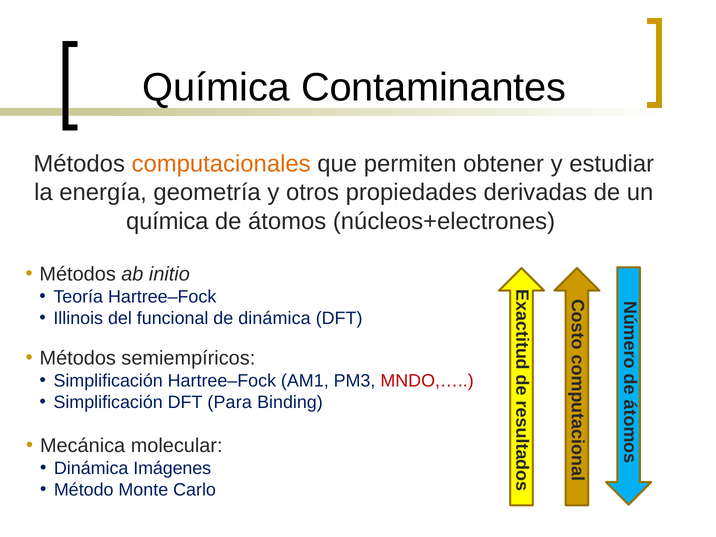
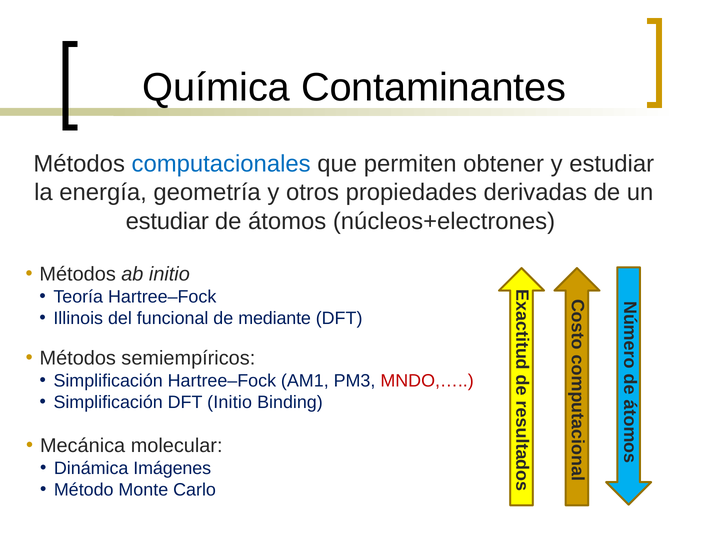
computacionales colour: orange -> blue
química at (167, 221): química -> estudiar
de dinámica: dinámica -> mediante
DFT Para: Para -> Initio
